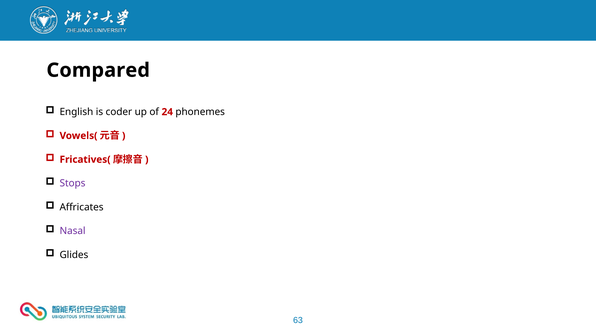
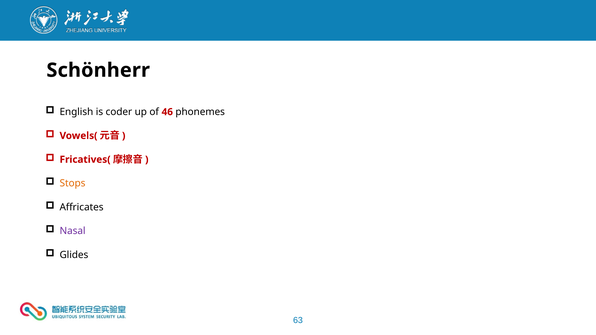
Compared: Compared -> Schönherr
24: 24 -> 46
Stops colour: purple -> orange
